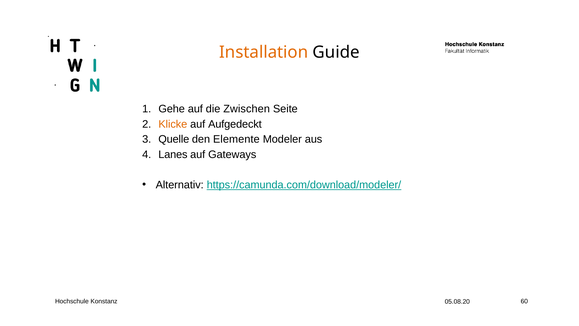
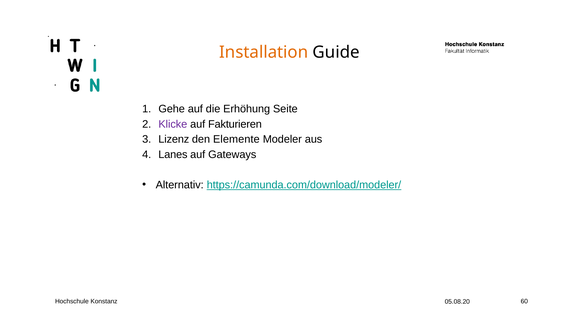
Zwischen: Zwischen -> Erhöhung
Klicke colour: orange -> purple
Aufgedeckt: Aufgedeckt -> Fakturieren
Quelle: Quelle -> Lizenz
